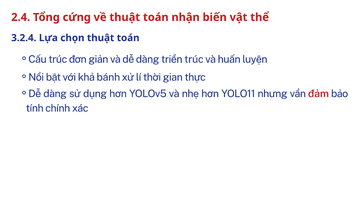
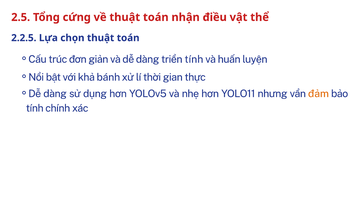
2.4: 2.4 -> 2.5
biến: biến -> điều
3.2.4: 3.2.4 -> 2.2.5
triển trúc: trúc -> tính
đảm colour: red -> orange
